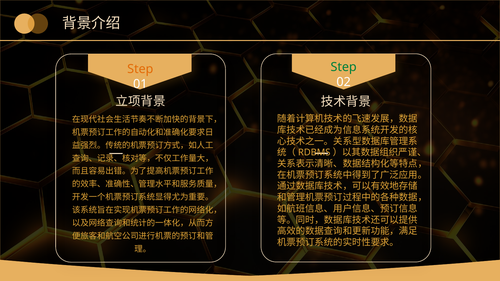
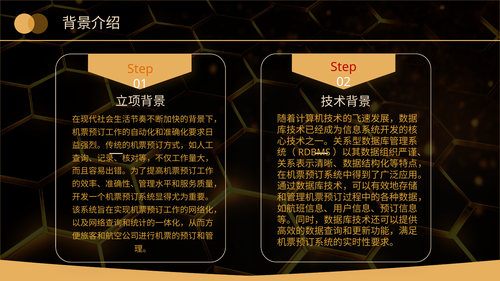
Step at (344, 67) colour: green -> red
